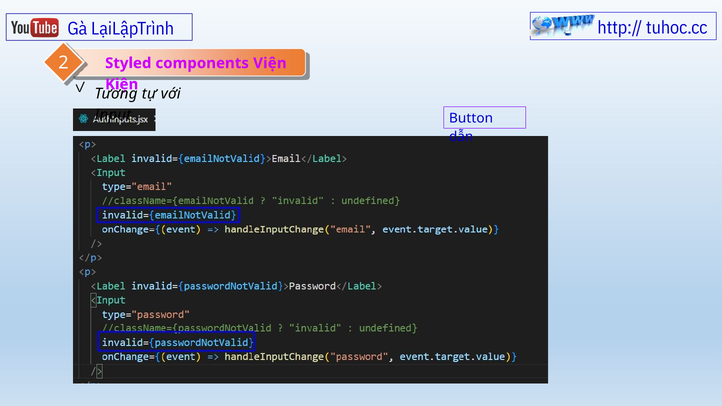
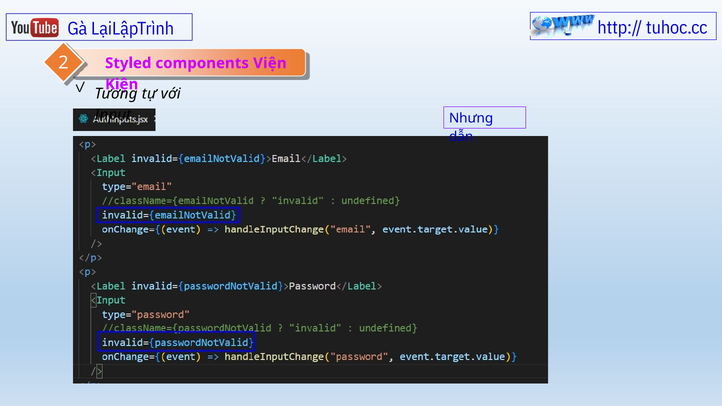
Button: Button -> Nhưng
